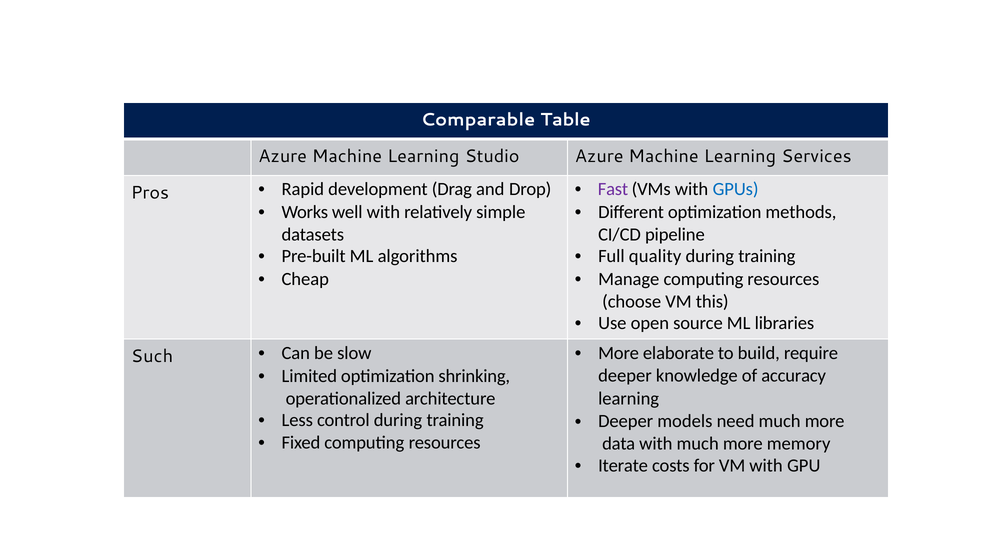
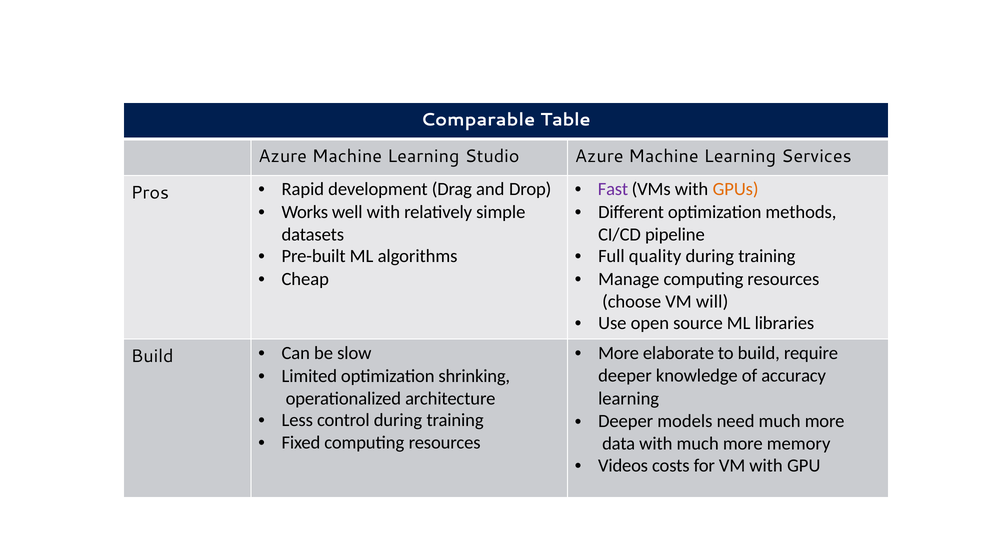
GPUs colour: blue -> orange
this: this -> will
Such at (152, 356): Such -> Build
Iterate: Iterate -> Videos
